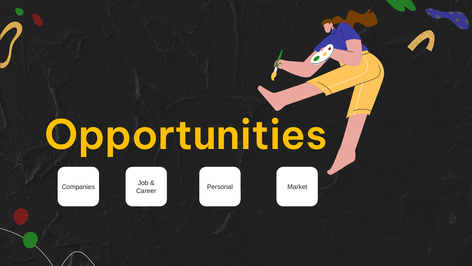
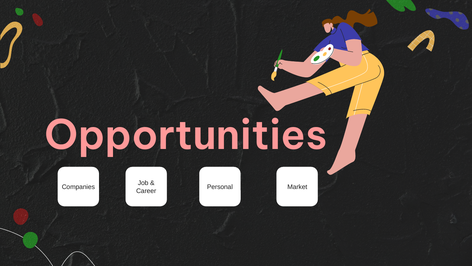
Opportunities colour: yellow -> pink
